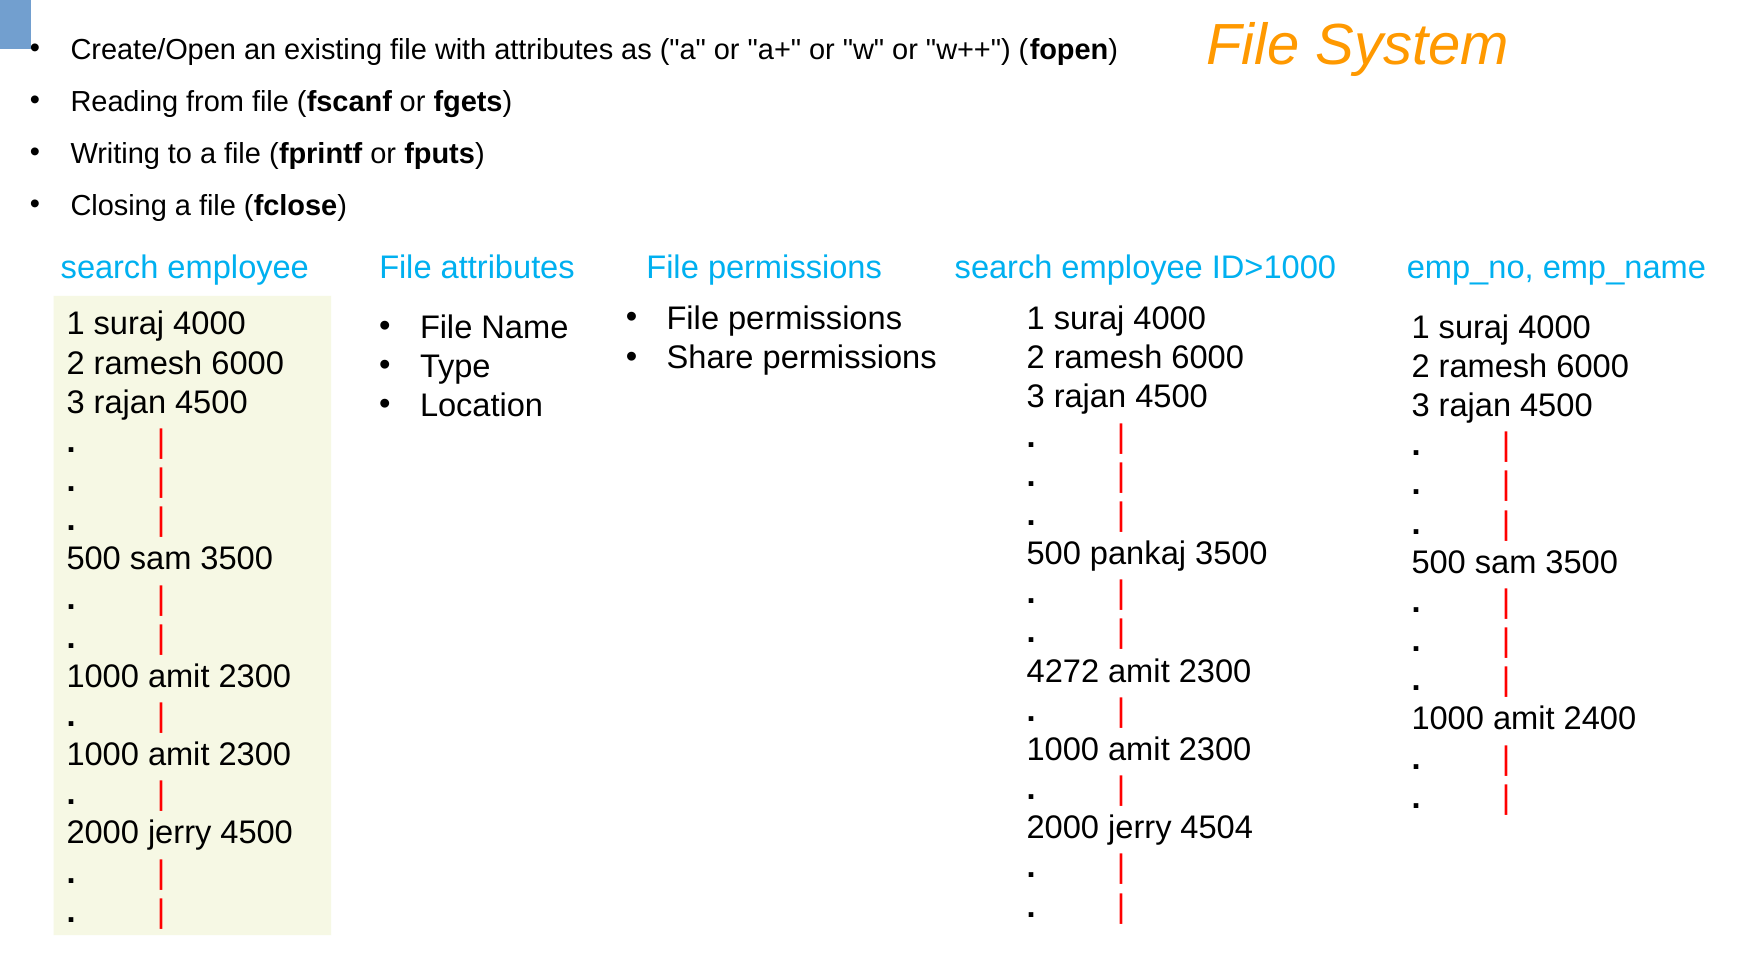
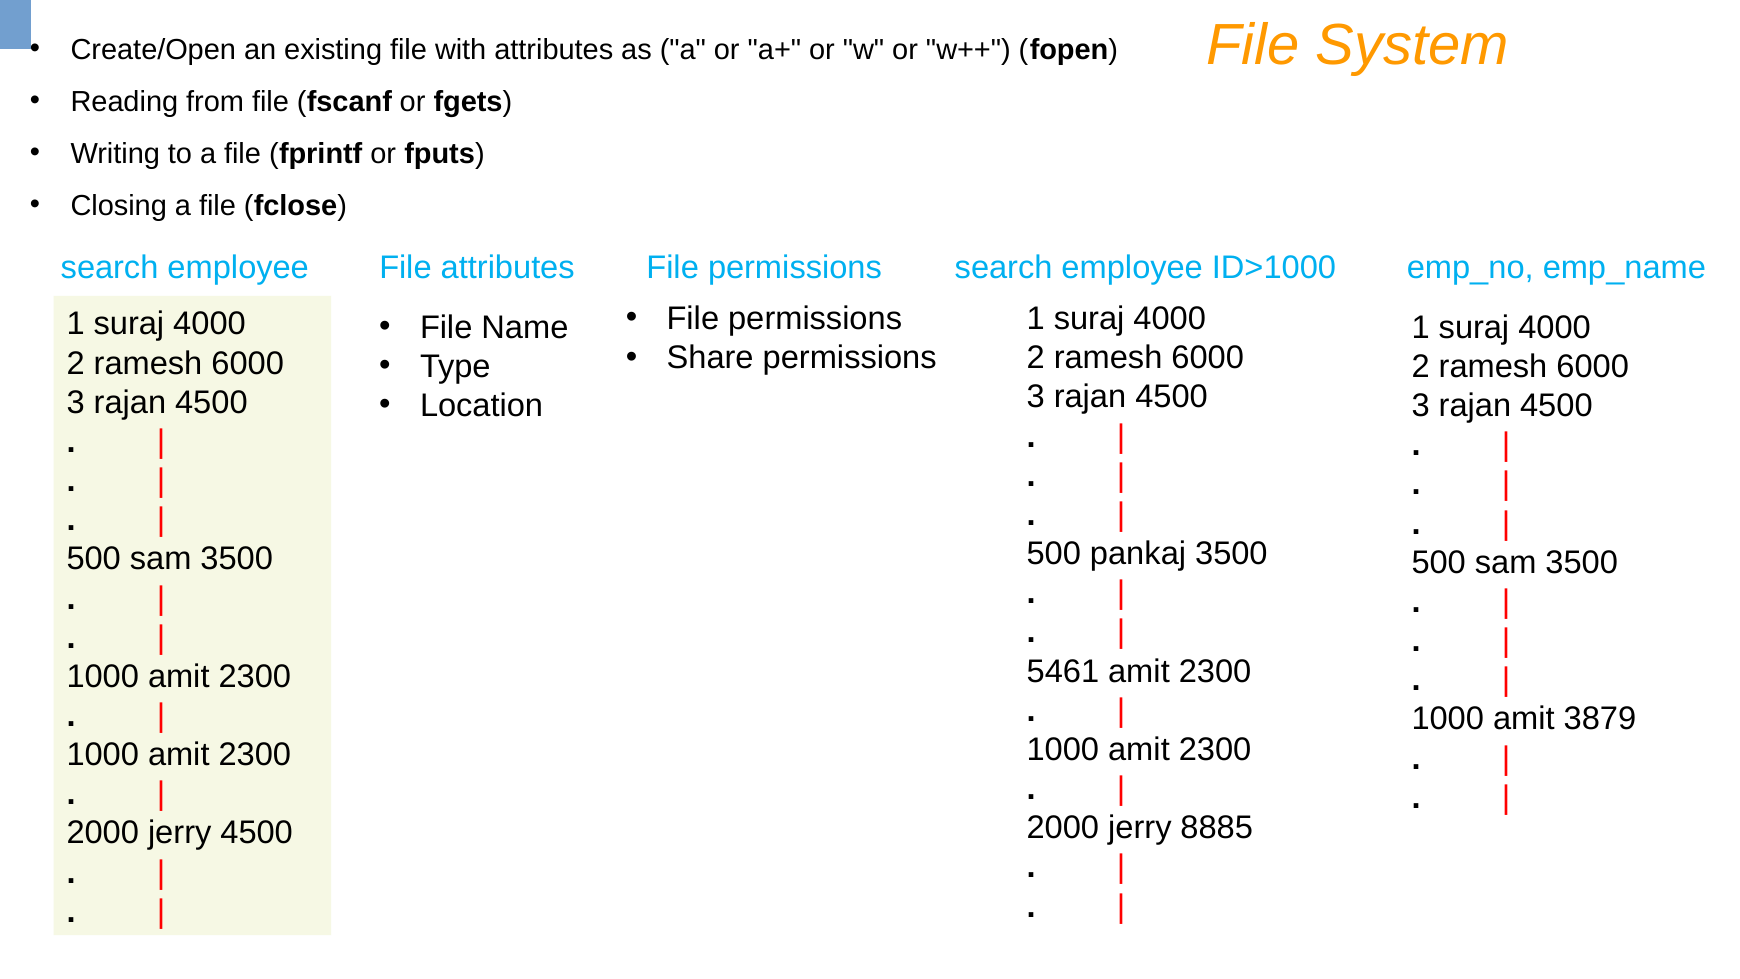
4272: 4272 -> 5461
2400: 2400 -> 3879
4504: 4504 -> 8885
